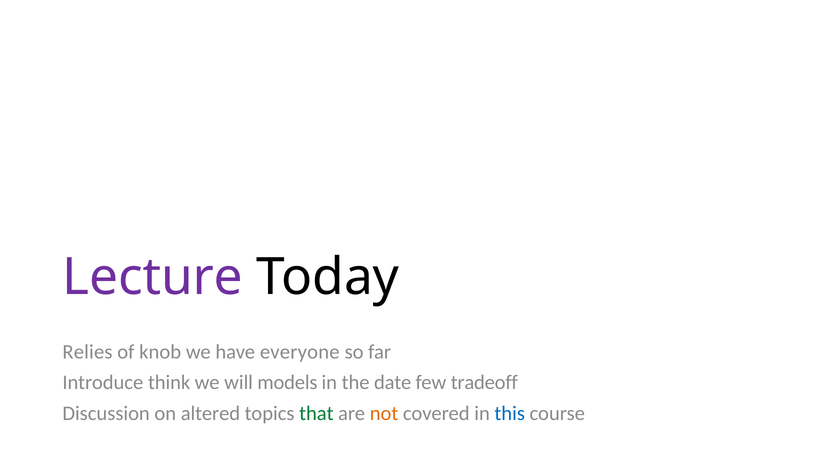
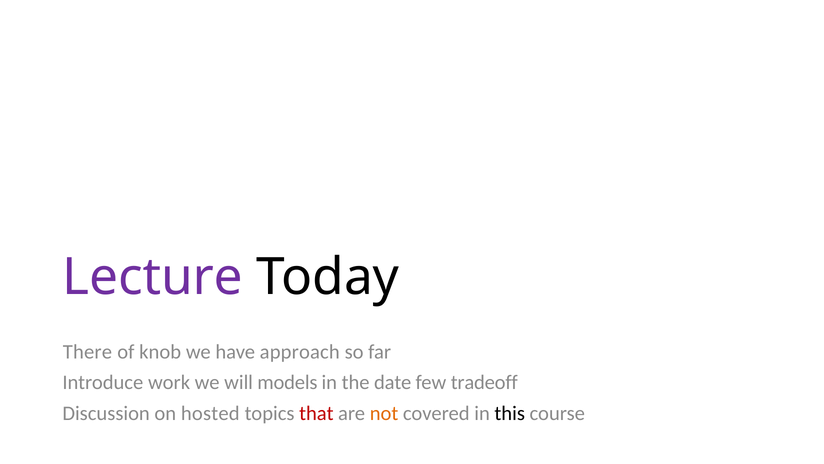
Relies: Relies -> There
everyone: everyone -> approach
think: think -> work
altered: altered -> hosted
that colour: green -> red
this colour: blue -> black
